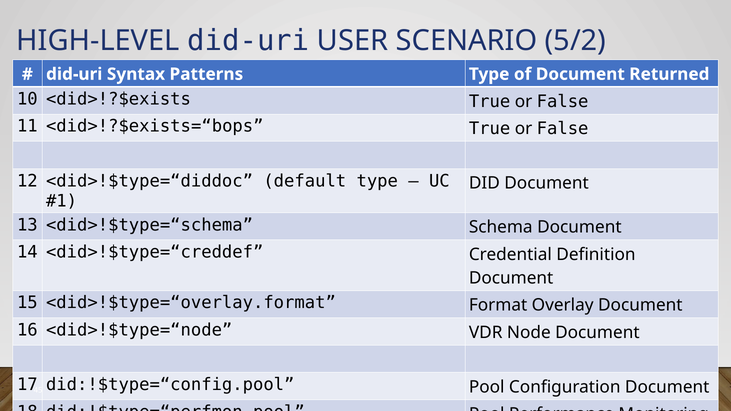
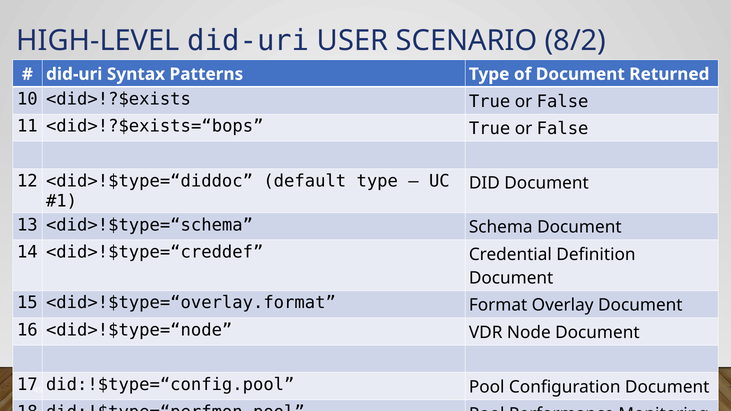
5/2: 5/2 -> 8/2
